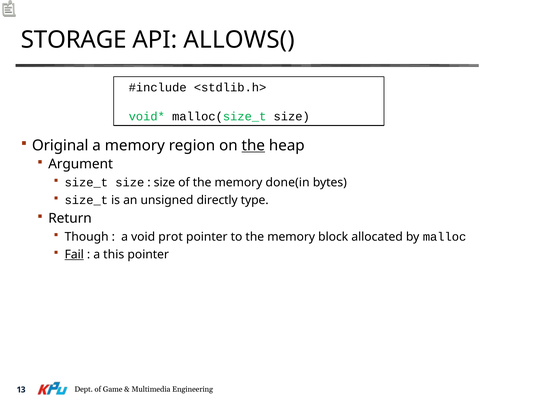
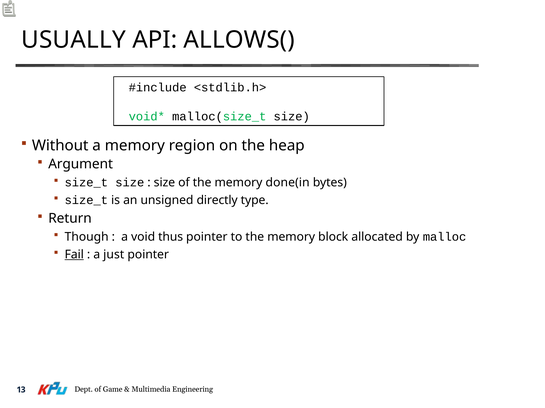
STORAGE: STORAGE -> USUALLY
Original: Original -> Without
the at (253, 146) underline: present -> none
prot: prot -> thus
this: this -> just
